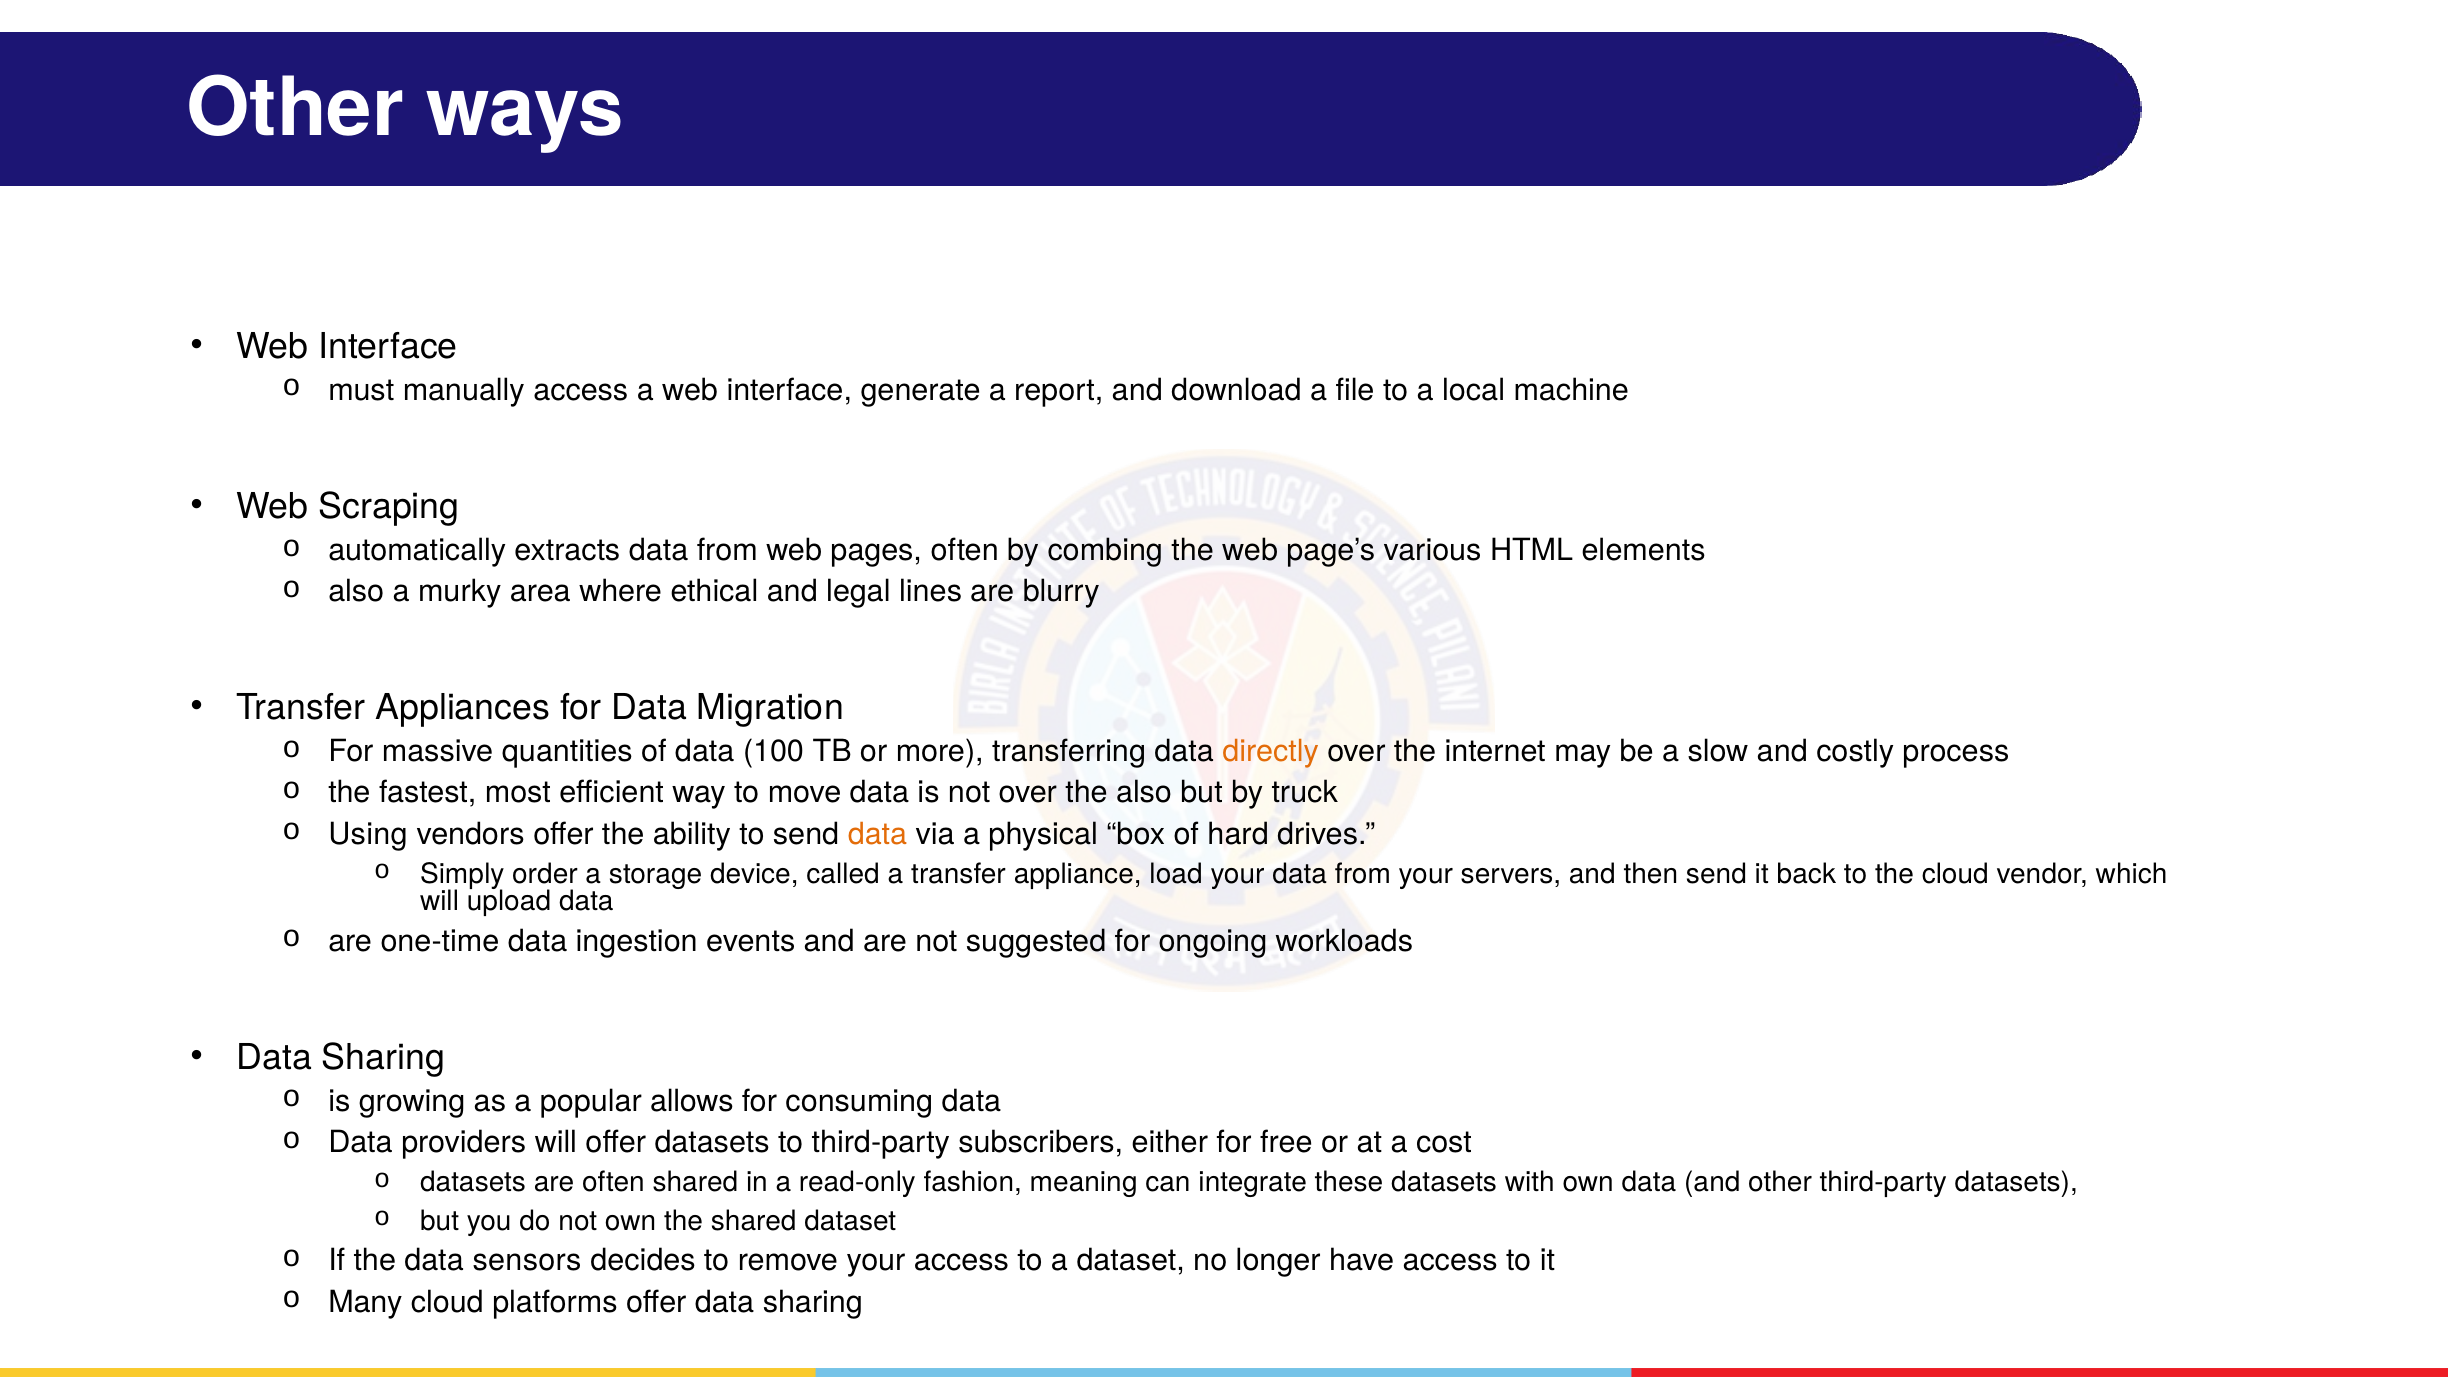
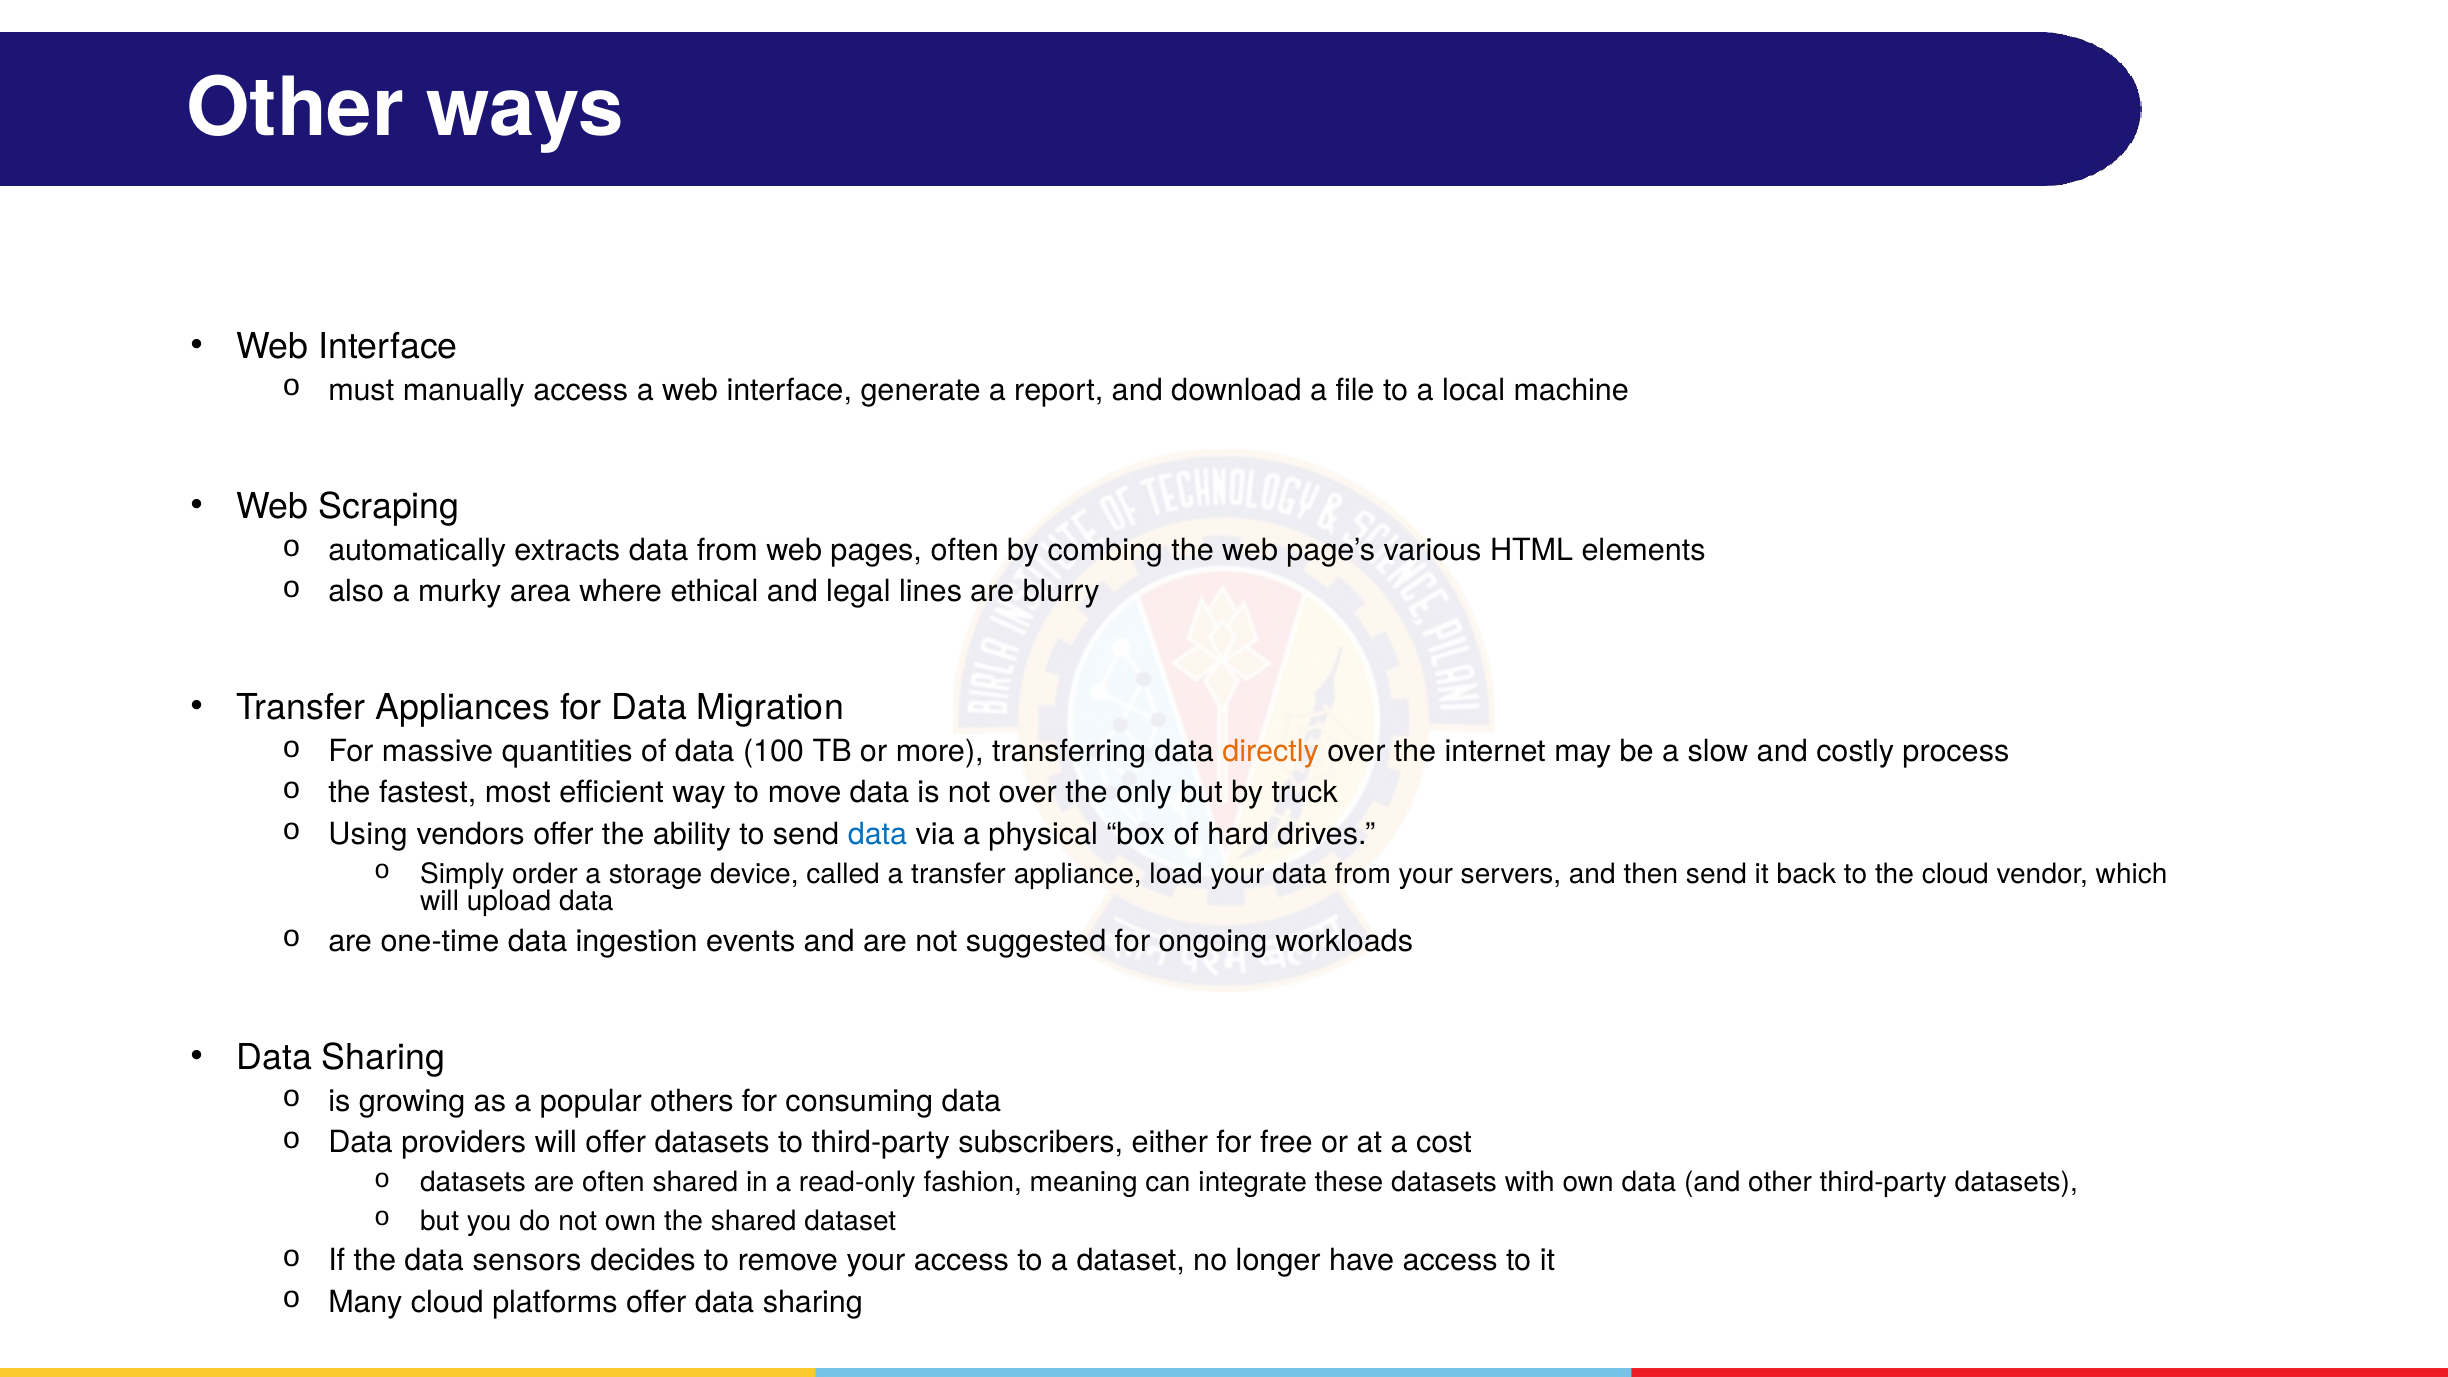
the also: also -> only
data at (877, 834) colour: orange -> blue
allows: allows -> others
